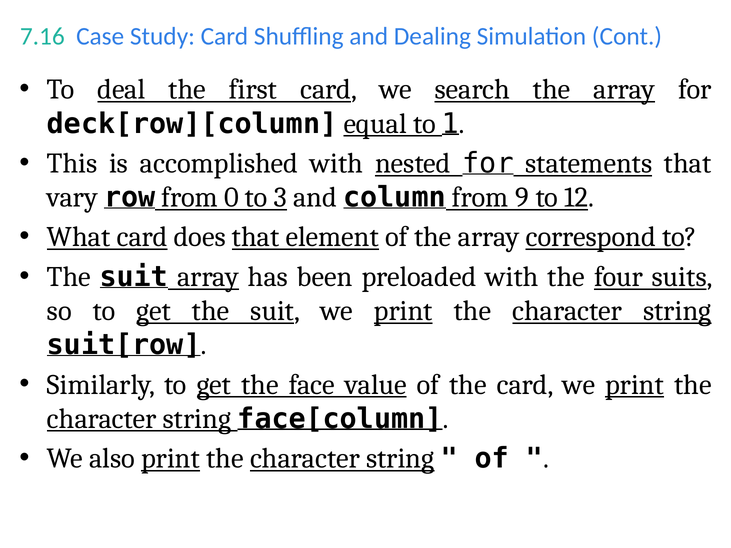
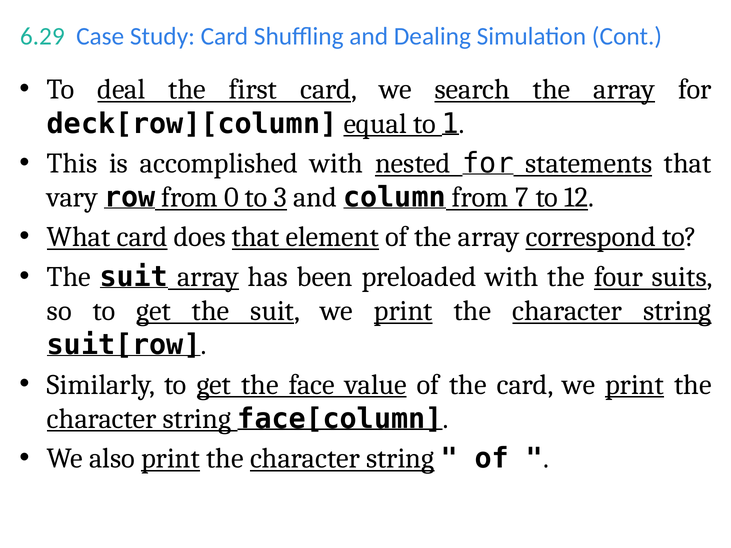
7.16: 7.16 -> 6.29
9: 9 -> 7
